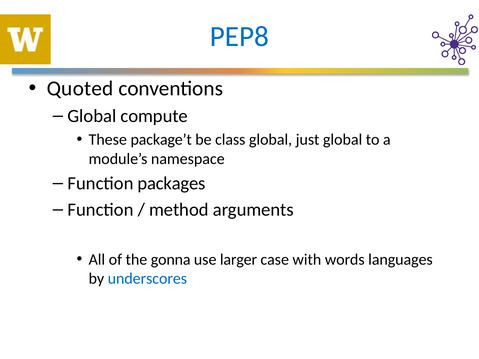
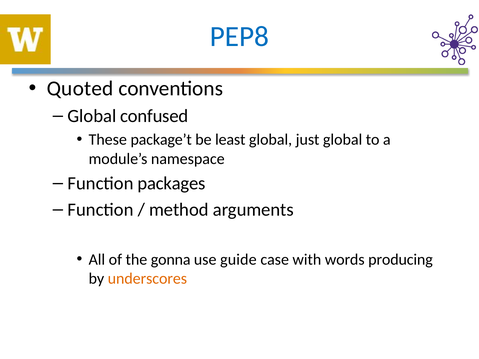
compute: compute -> confused
class: class -> least
larger: larger -> guide
languages: languages -> producing
underscores colour: blue -> orange
